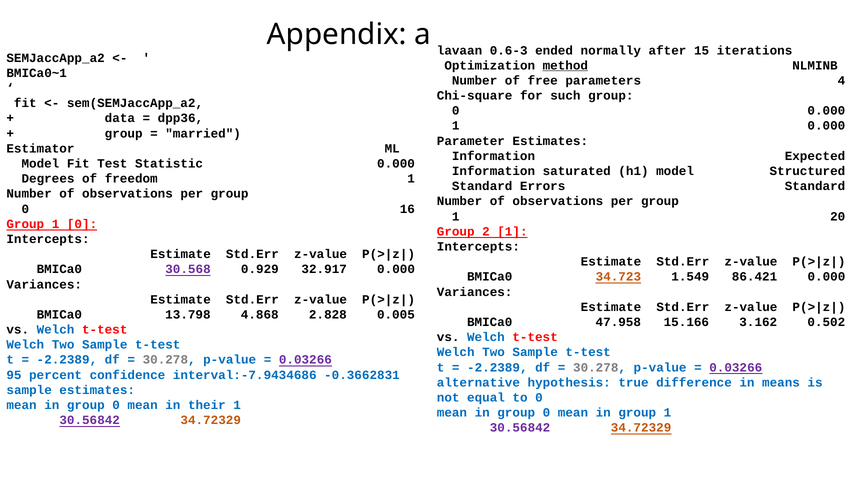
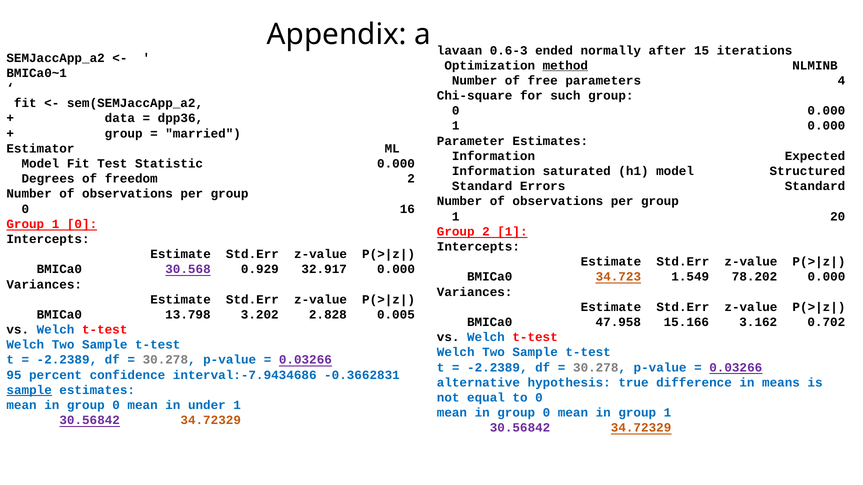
freedom 1: 1 -> 2
86.421: 86.421 -> 78.202
4.868: 4.868 -> 3.202
0.502: 0.502 -> 0.702
sample at (29, 390) underline: none -> present
their: their -> under
